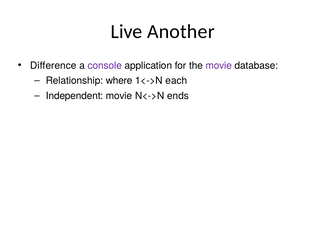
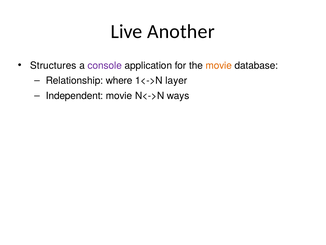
Difference: Difference -> Structures
movie at (219, 65) colour: purple -> orange
each: each -> layer
ends: ends -> ways
